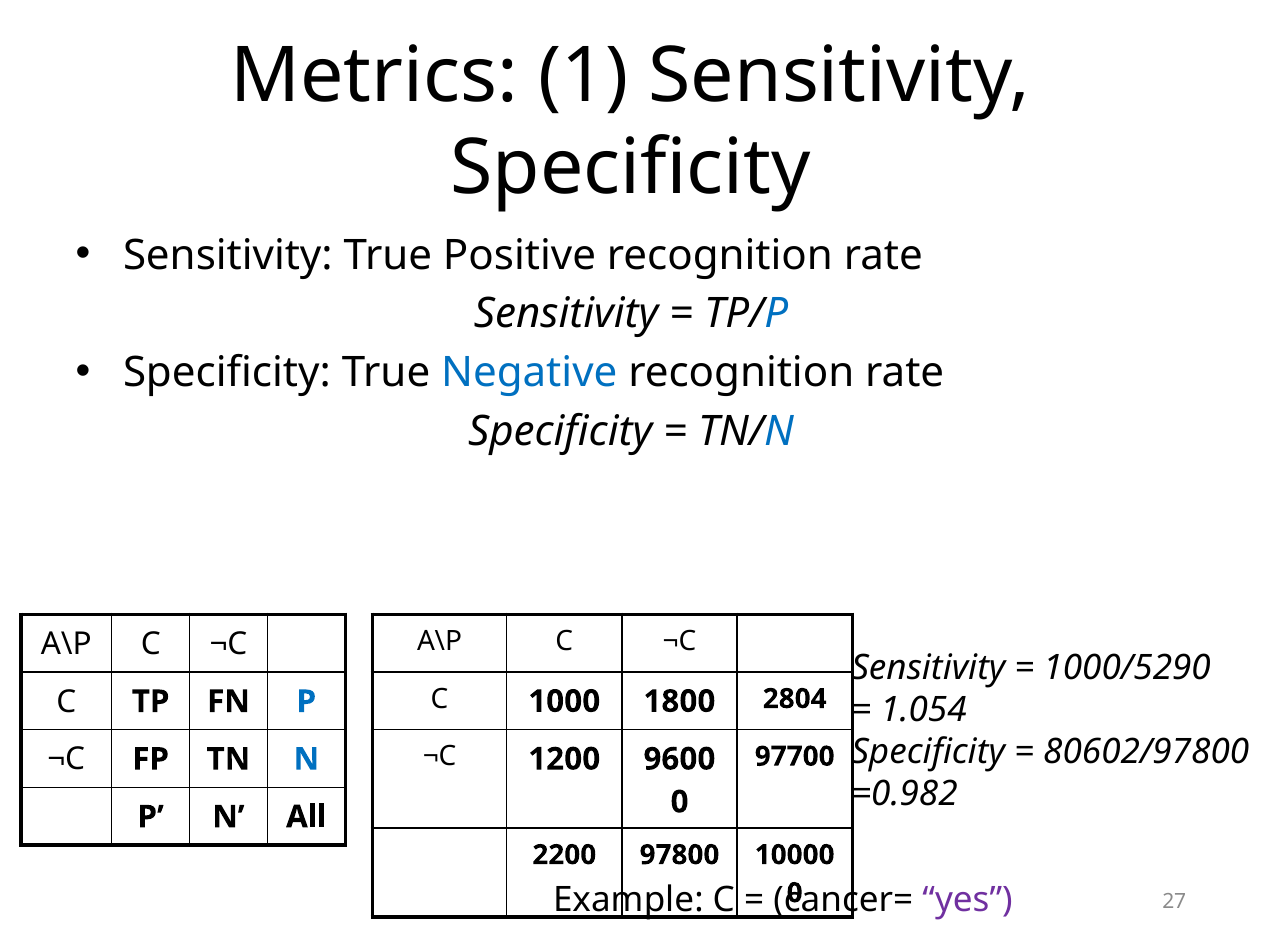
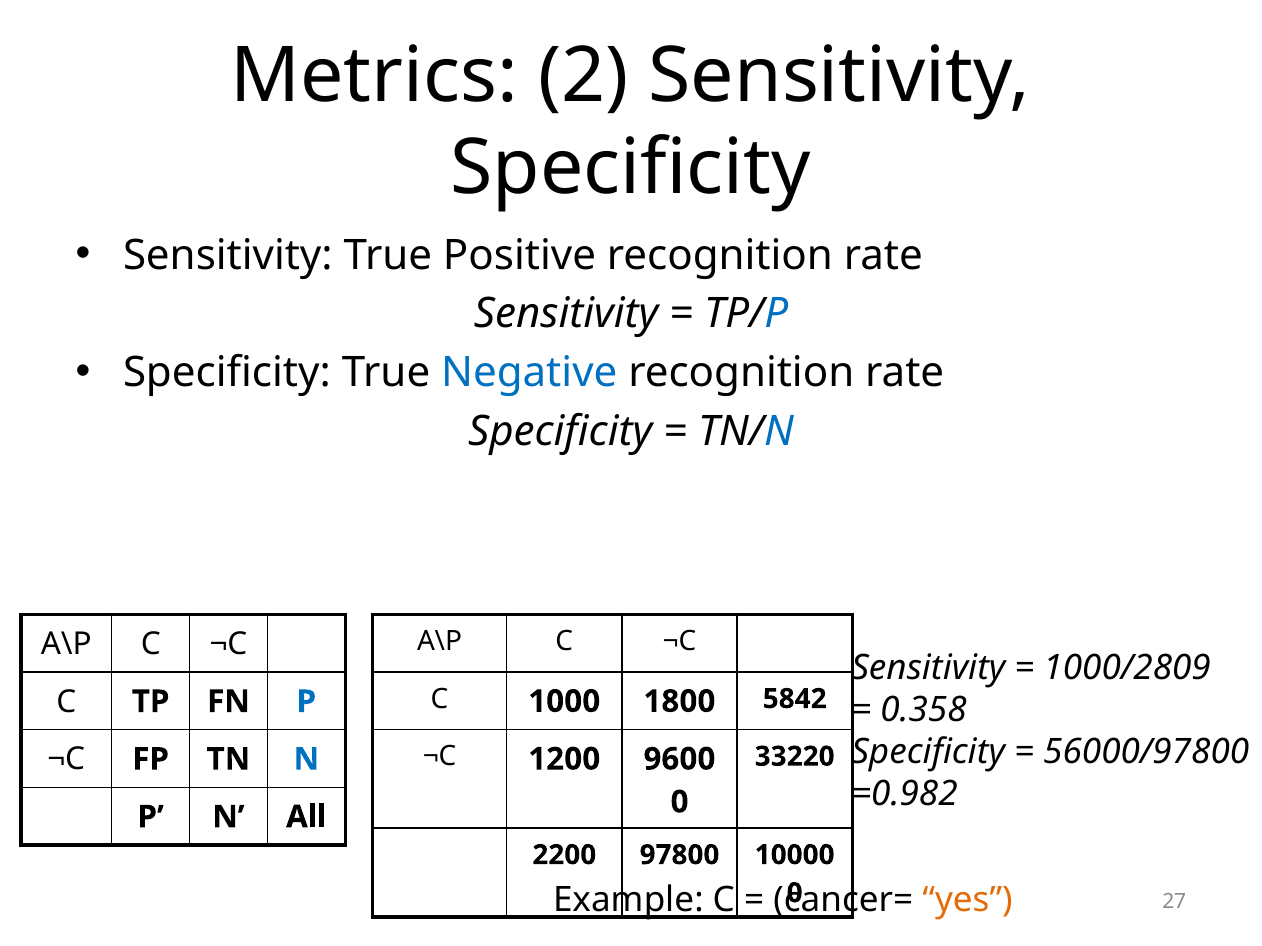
1: 1 -> 2
1000/5290: 1000/5290 -> 1000/2809
2804: 2804 -> 5842
1.054: 1.054 -> 0.358
80602/97800: 80602/97800 -> 56000/97800
97700: 97700 -> 33220
yes colour: purple -> orange
